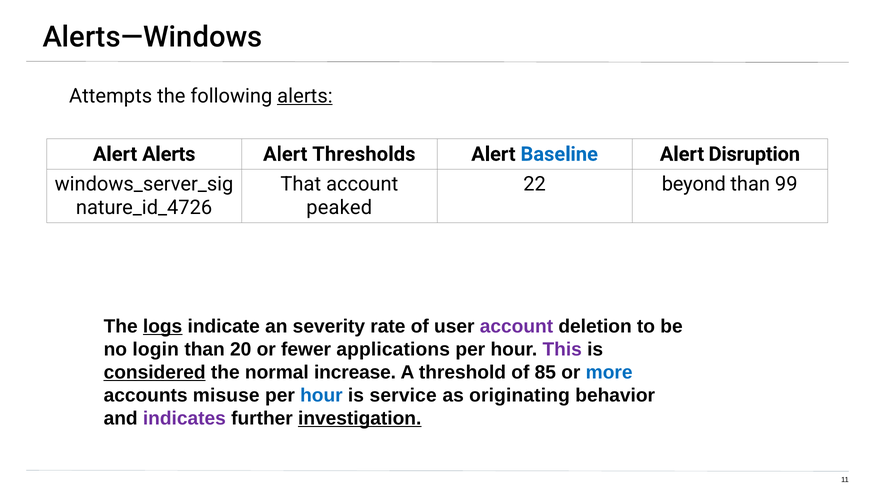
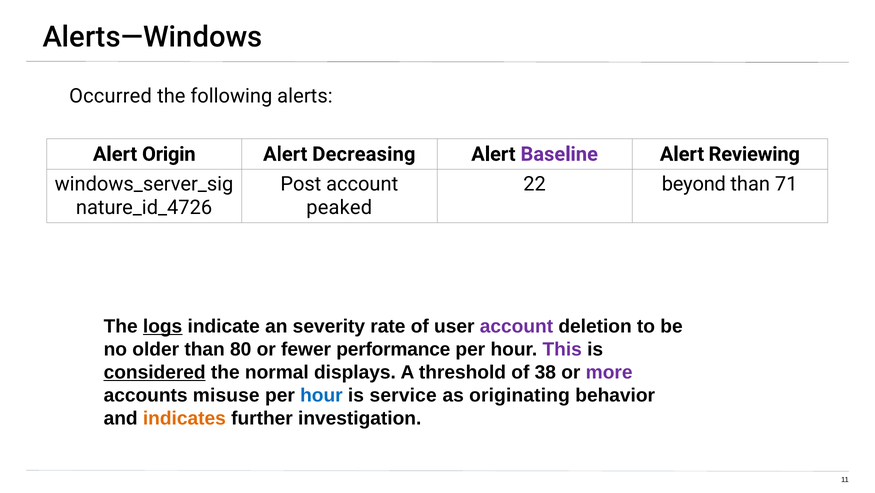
Attempts: Attempts -> Occurred
alerts at (305, 96) underline: present -> none
Alert Alerts: Alerts -> Origin
Thresholds: Thresholds -> Decreasing
Baseline colour: blue -> purple
Disruption: Disruption -> Reviewing
That: That -> Post
99: 99 -> 71
login: login -> older
20: 20 -> 80
applications: applications -> performance
increase: increase -> displays
85: 85 -> 38
more colour: blue -> purple
indicates colour: purple -> orange
investigation underline: present -> none
